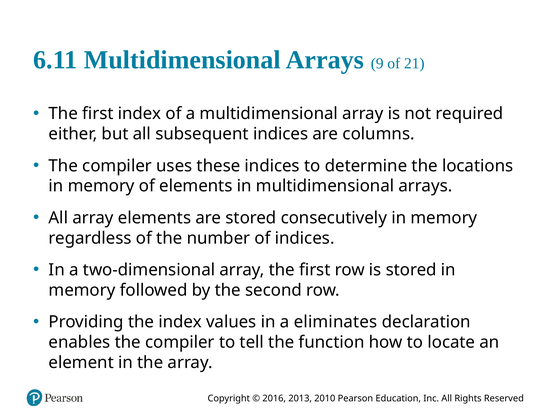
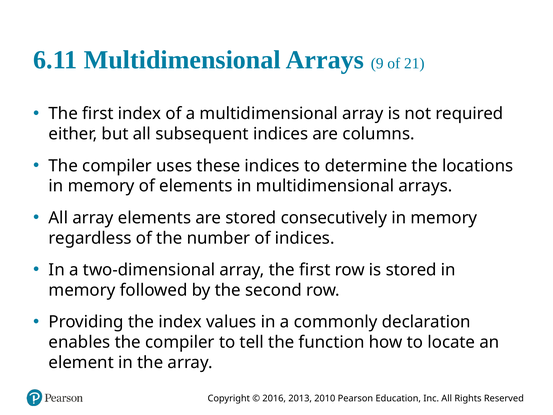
eliminates: eliminates -> commonly
